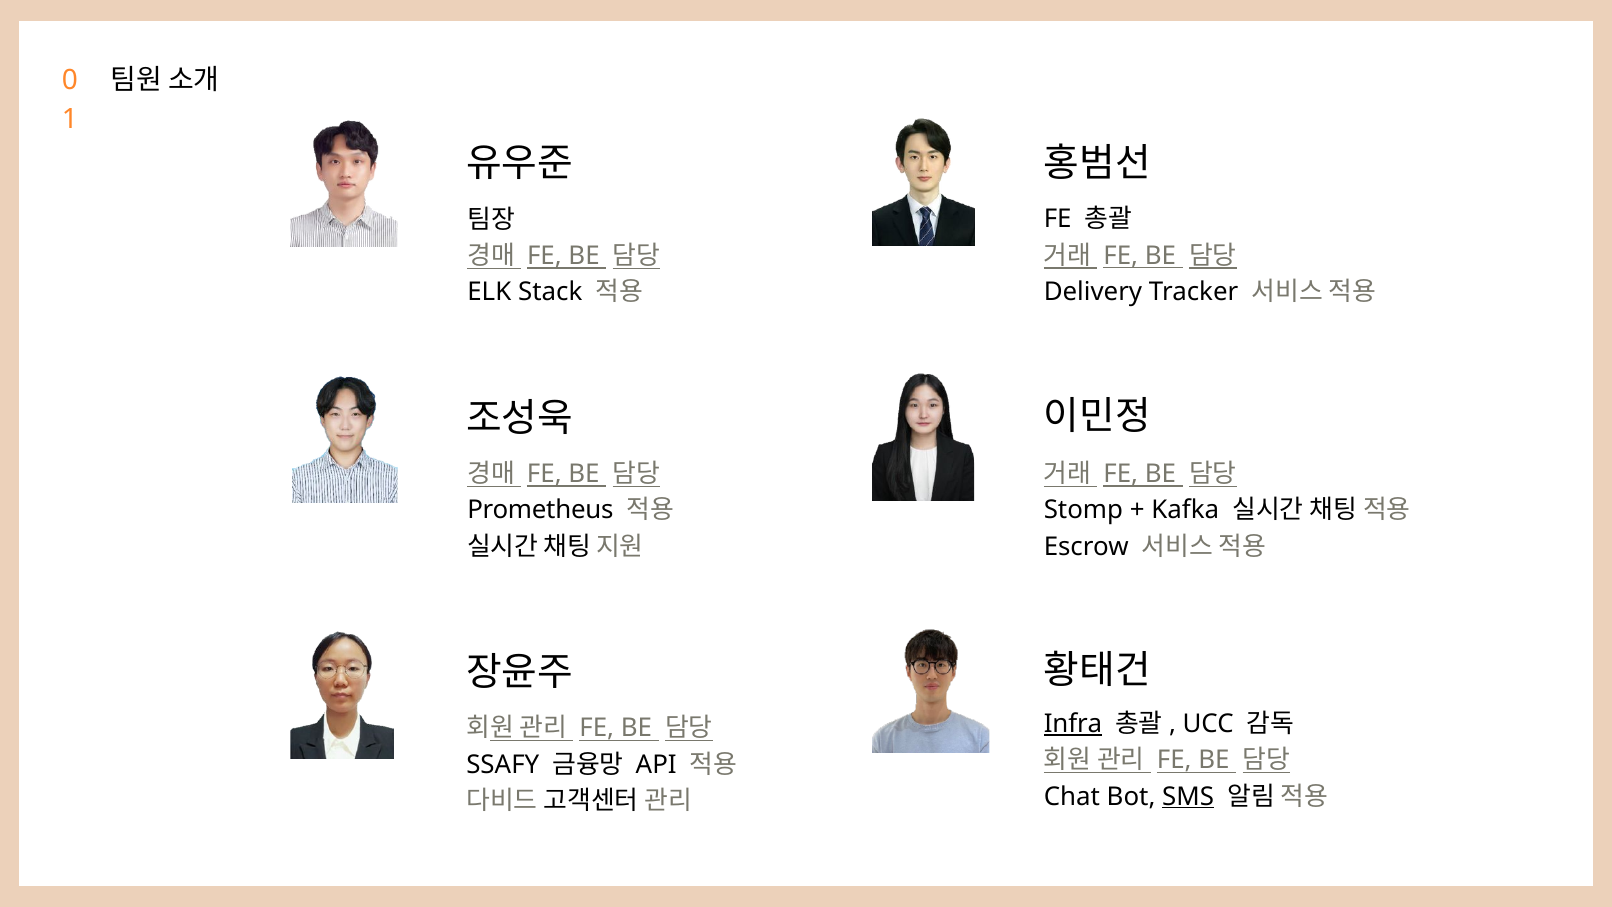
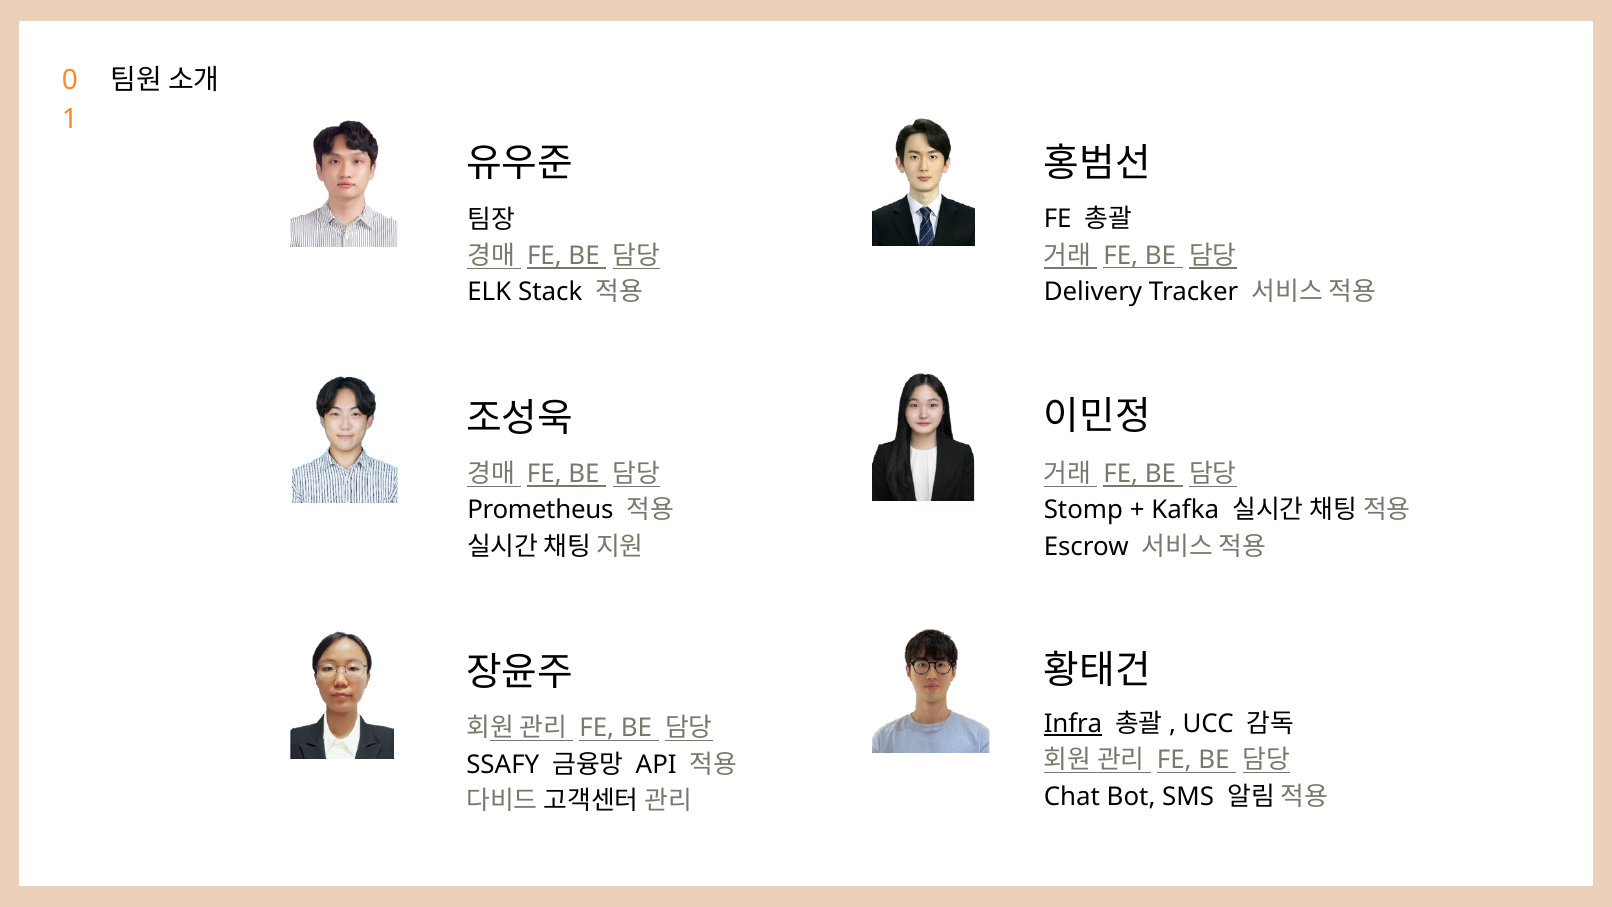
SMS underline: present -> none
